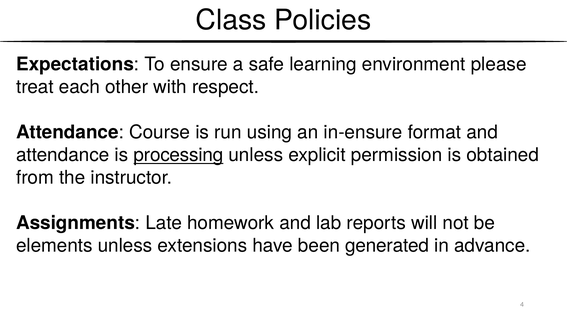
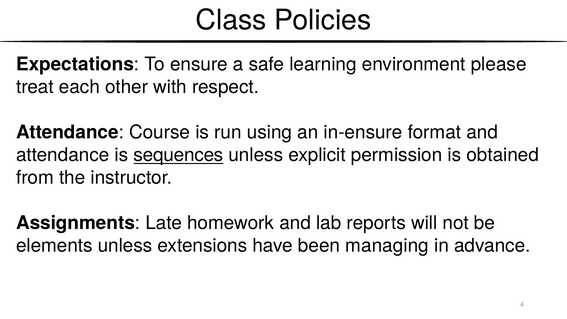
processing: processing -> sequences
generated: generated -> managing
